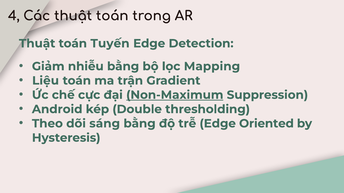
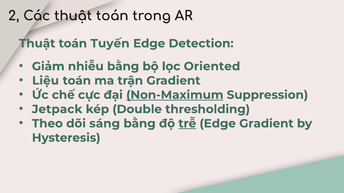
4: 4 -> 2
Mapping: Mapping -> Oriented
Android: Android -> Jetpack
trễ underline: none -> present
Edge Oriented: Oriented -> Gradient
